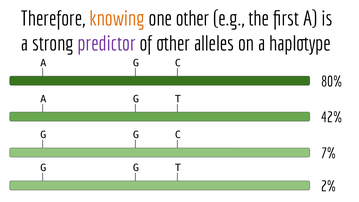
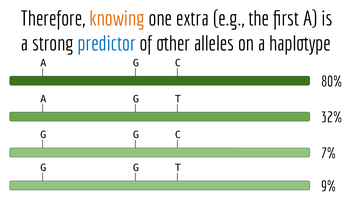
one other: other -> extra
predictor colour: purple -> blue
42%: 42% -> 32%
2%: 2% -> 9%
